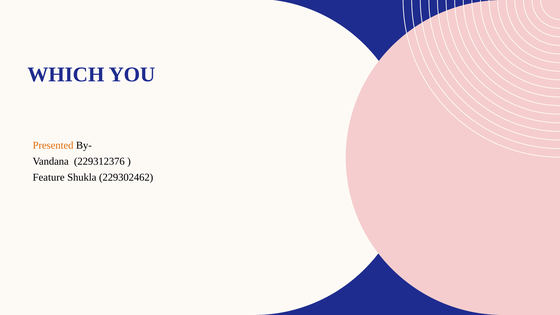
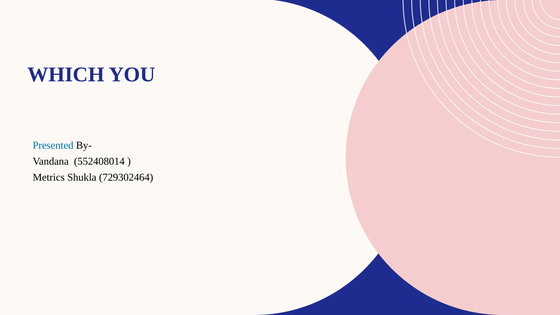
Presented colour: orange -> blue
229312376: 229312376 -> 552408014
Feature: Feature -> Metrics
229302462: 229302462 -> 729302464
